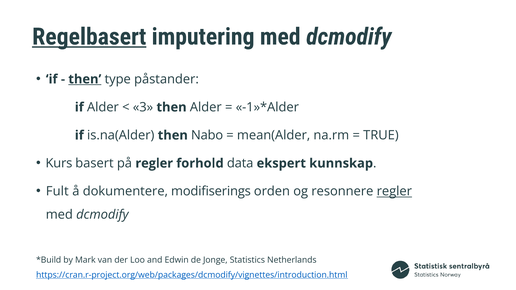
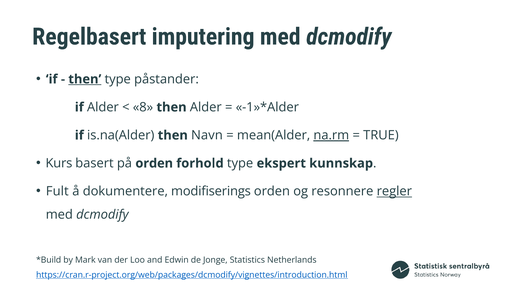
Regelbasert underline: present -> none
3: 3 -> 8
Nabo: Nabo -> Navn
na.rm underline: none -> present
på regler: regler -> orden
forhold data: data -> type
